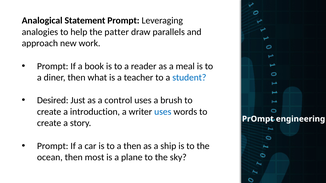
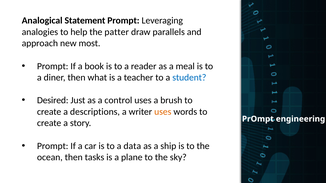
work: work -> most
introduction: introduction -> descriptions
uses at (163, 112) colour: blue -> orange
a then: then -> data
most: most -> tasks
